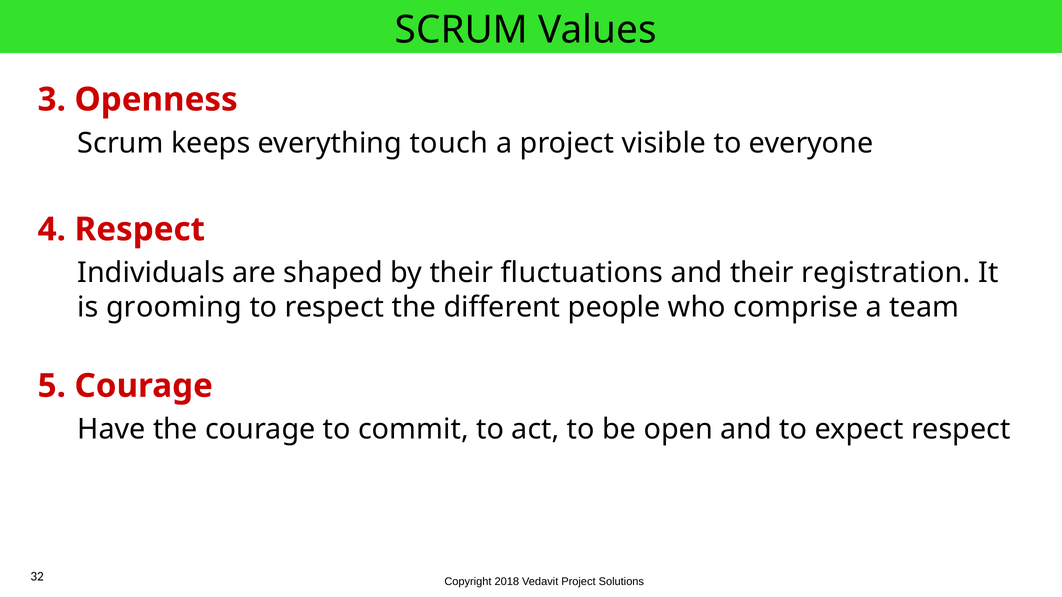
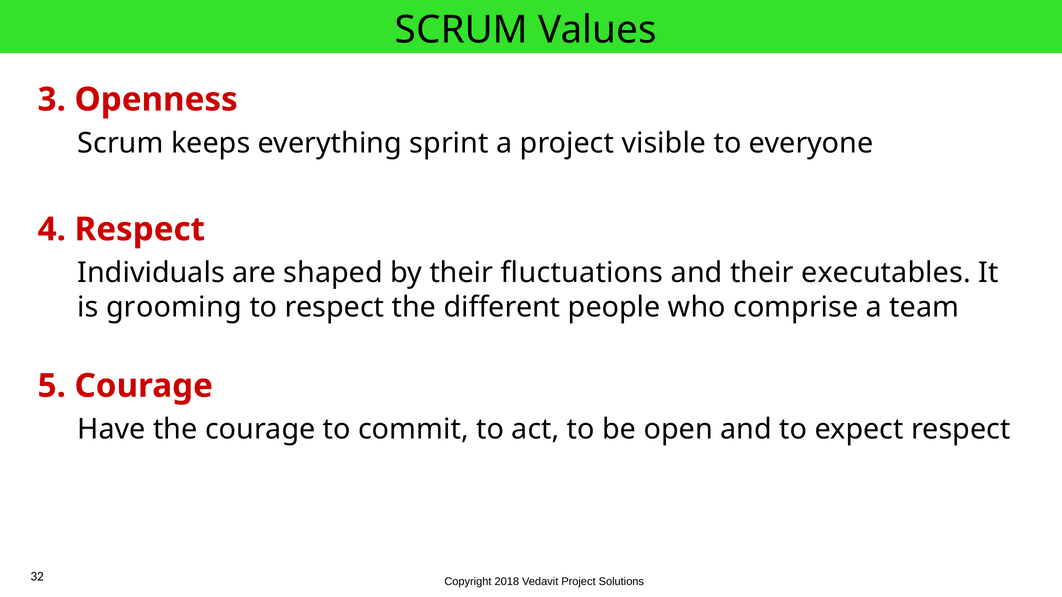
touch: touch -> sprint
registration: registration -> executables
